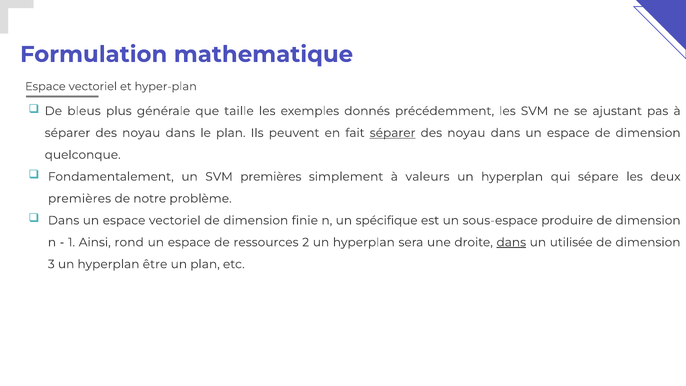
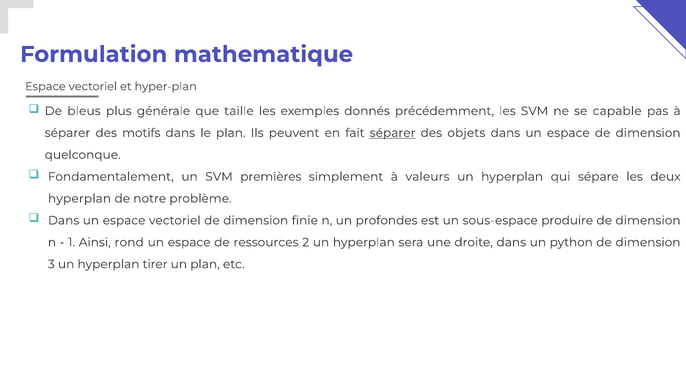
ajustant: ajustant -> capable
noyau at (141, 133): noyau -> motifs
noyau at (466, 133): noyau -> objets
premières at (80, 198): premières -> hyperplan
spécifique: spécifique -> profondes
dans at (511, 242) underline: present -> none
utilisée: utilisée -> python
être: être -> tirer
